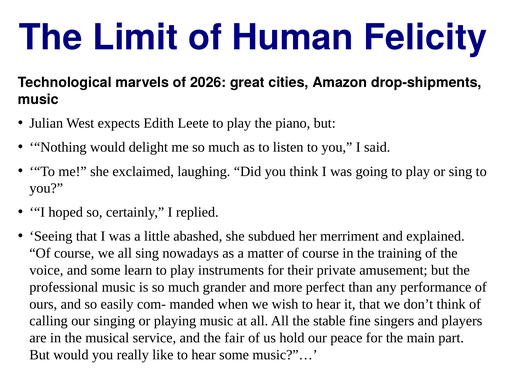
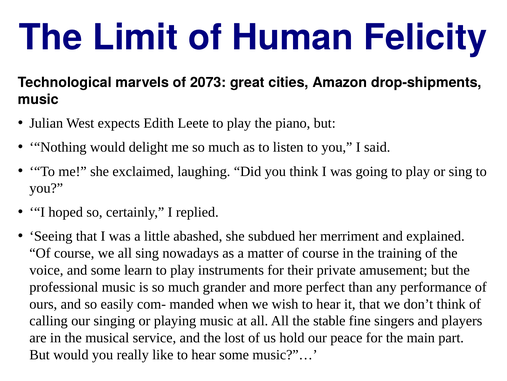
2026: 2026 -> 2073
fair: fair -> lost
